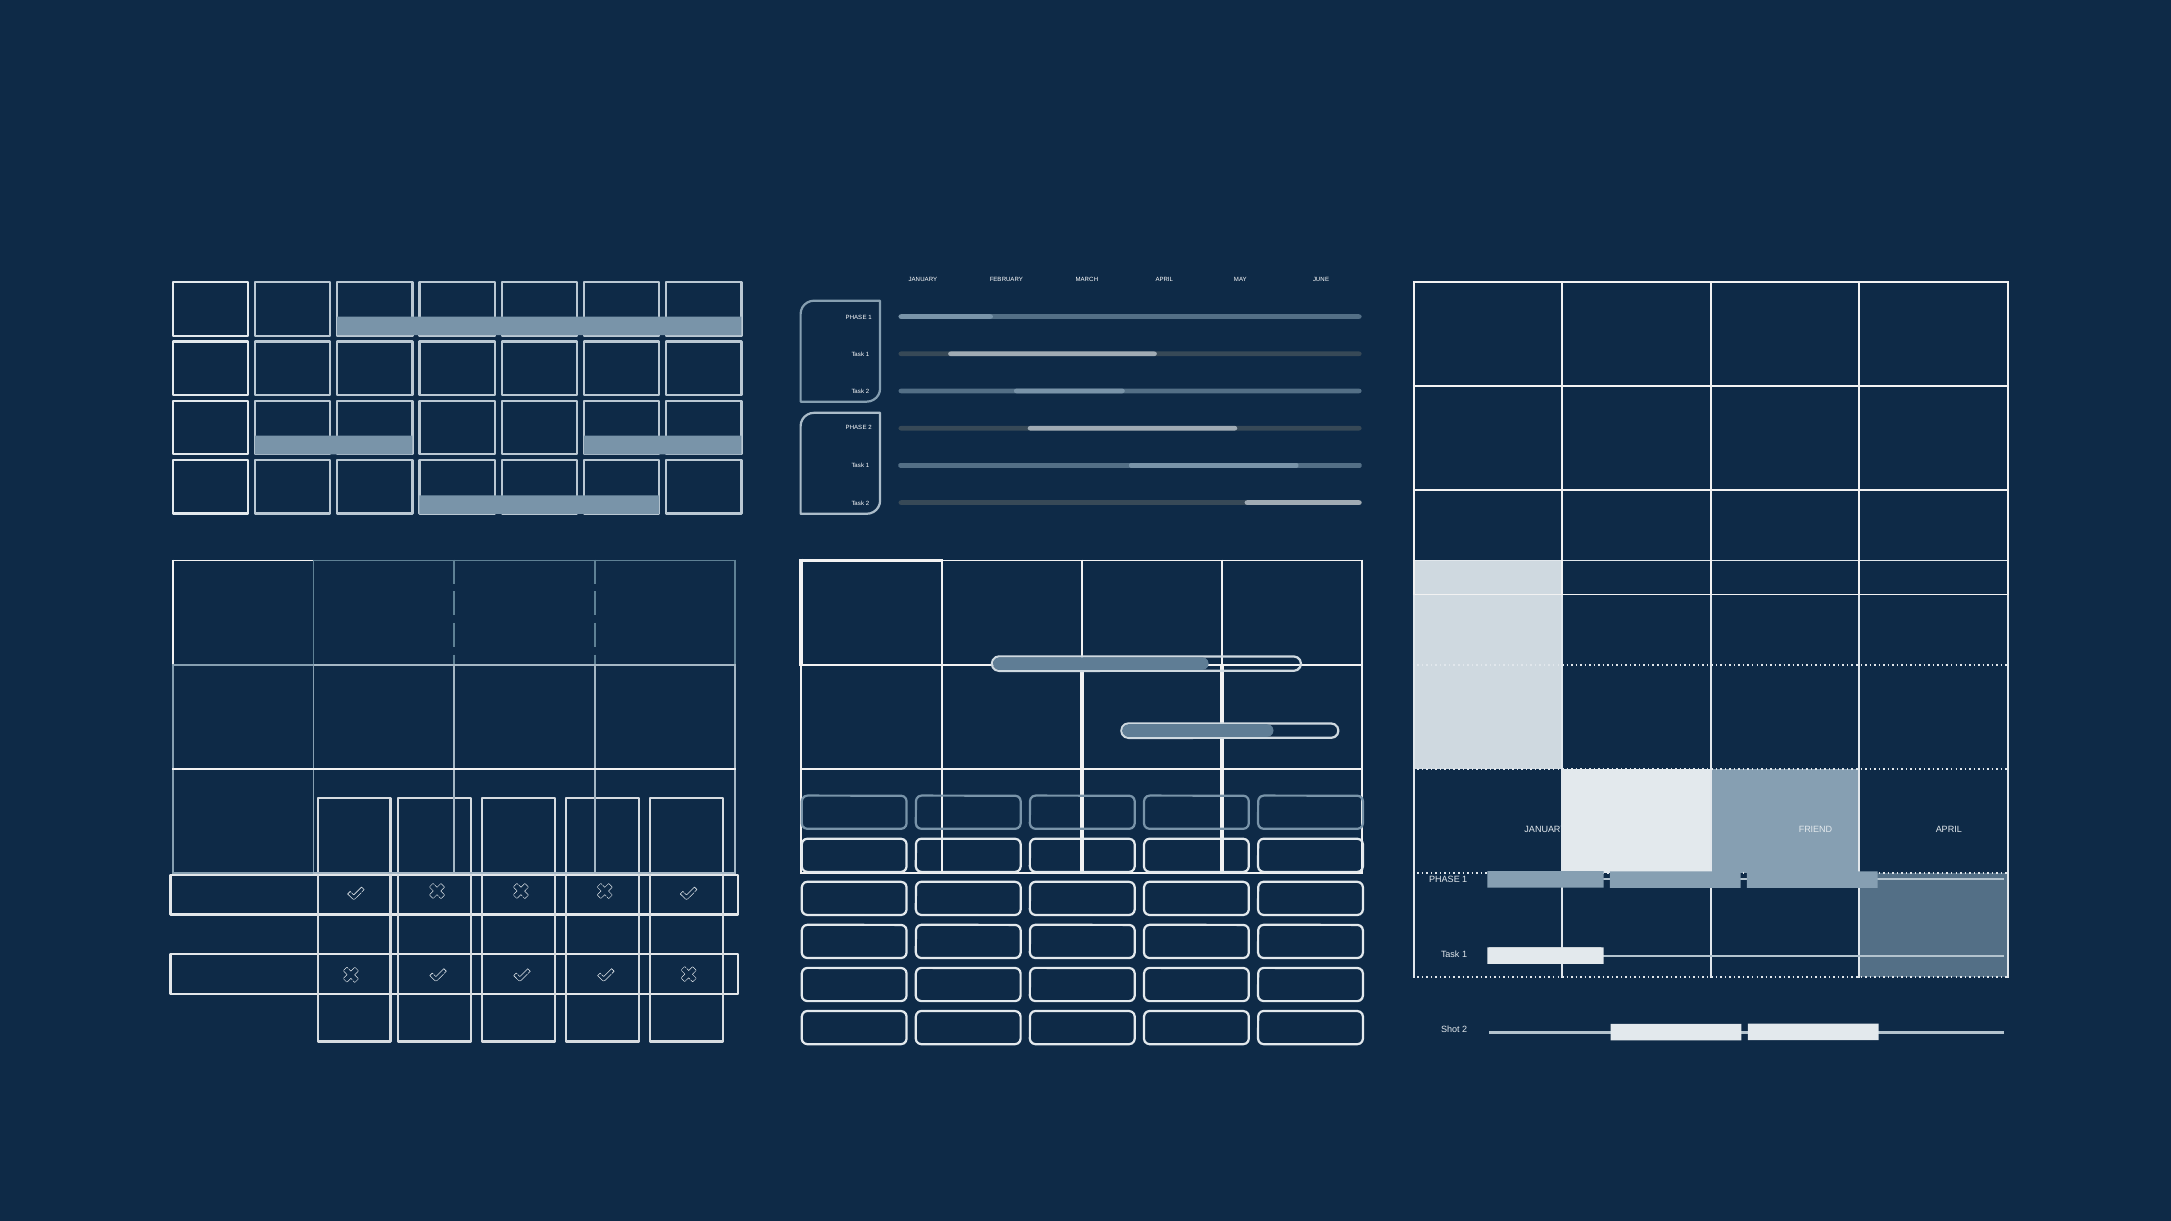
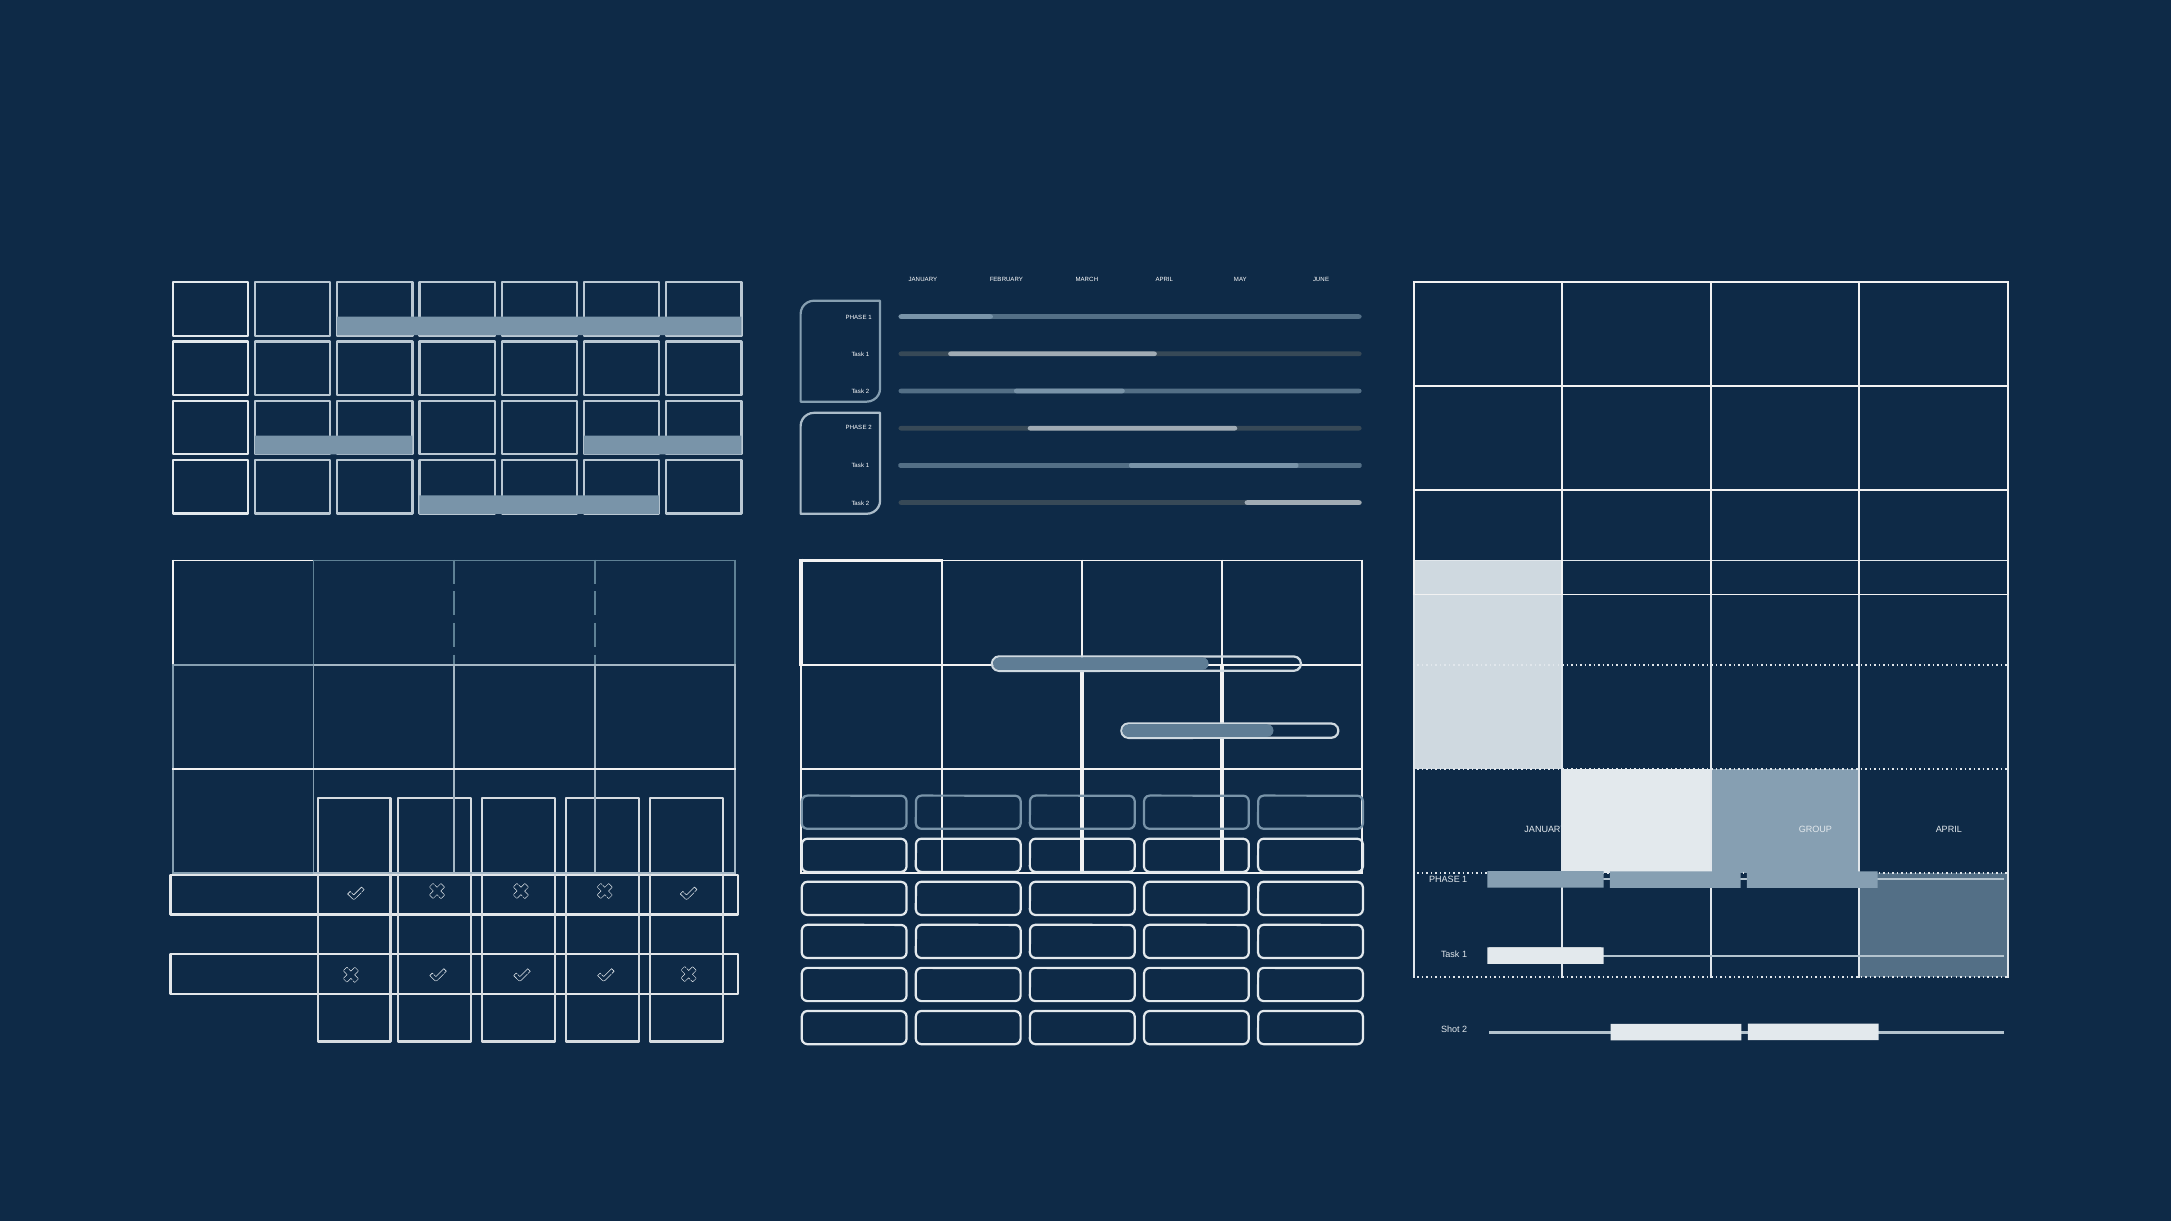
FRIEND: FRIEND -> GROUP
